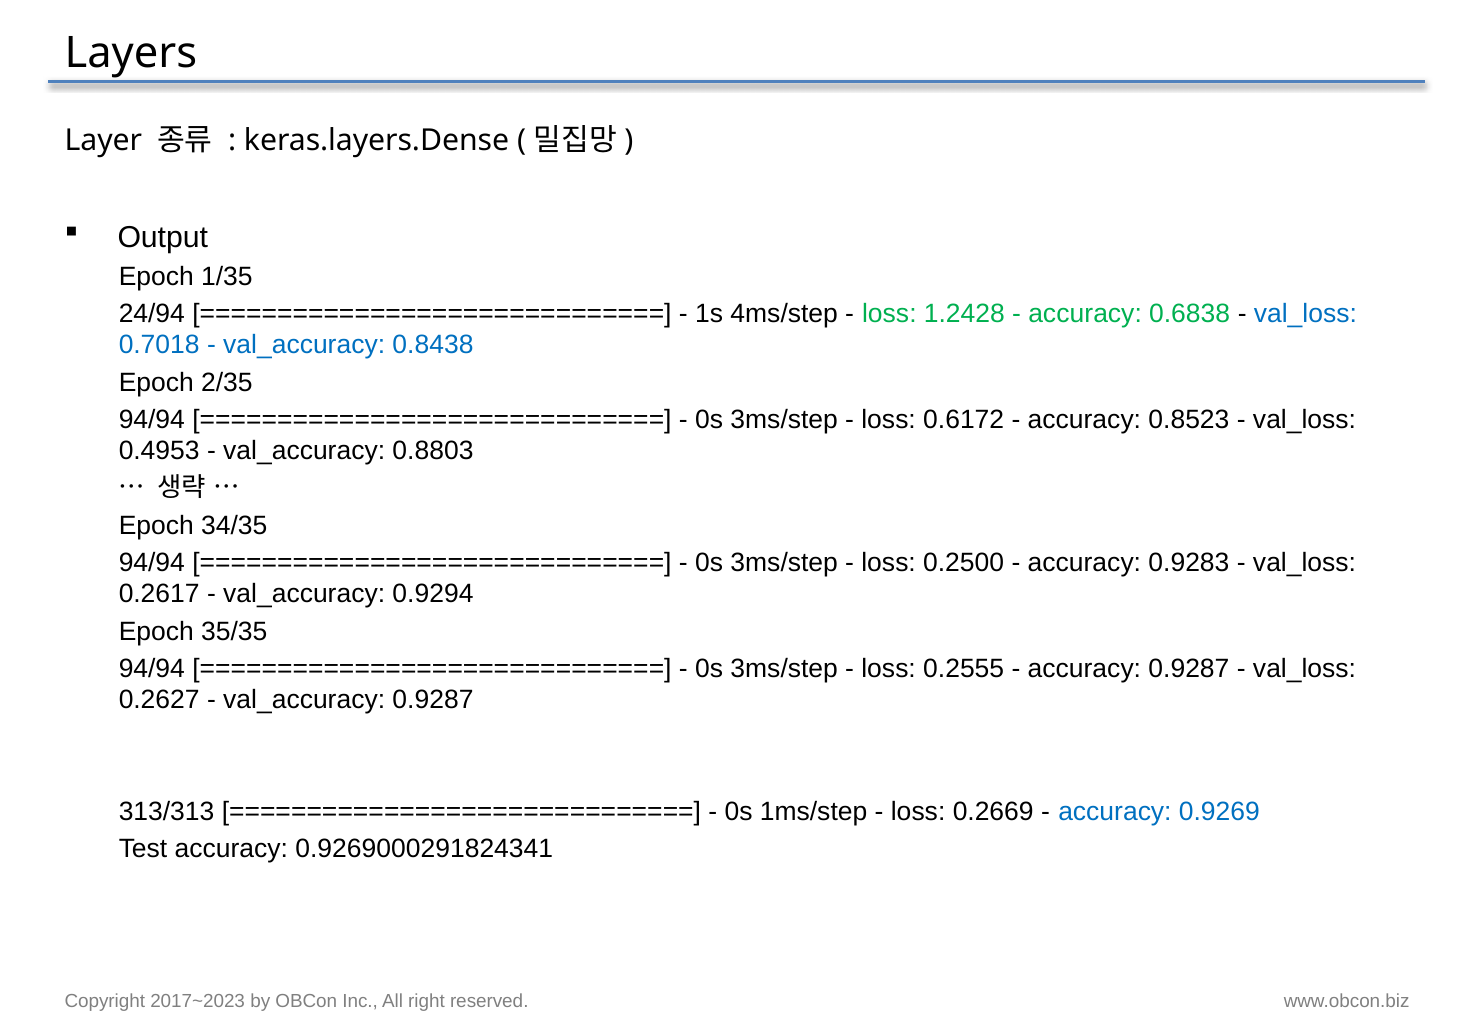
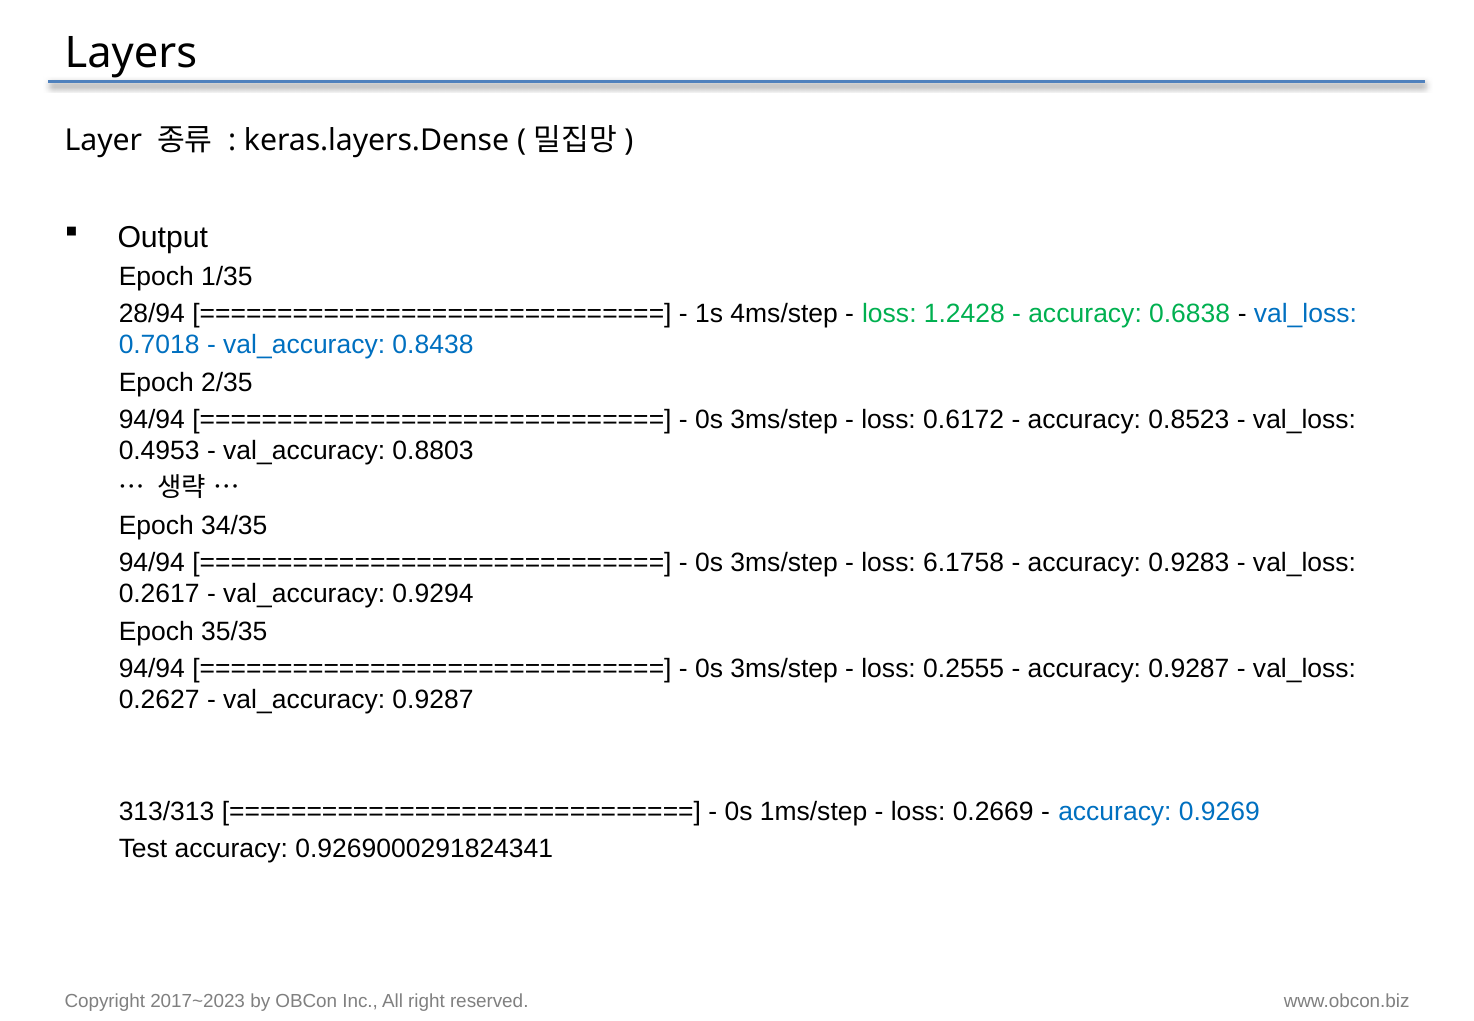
24/94: 24/94 -> 28/94
0.2500: 0.2500 -> 6.1758
